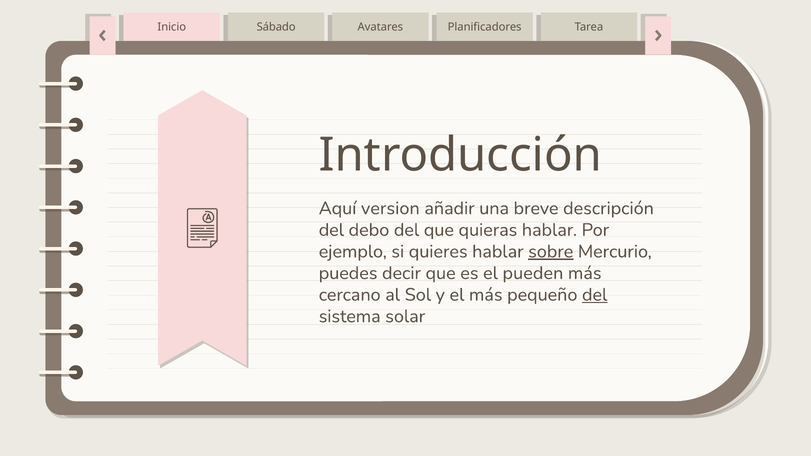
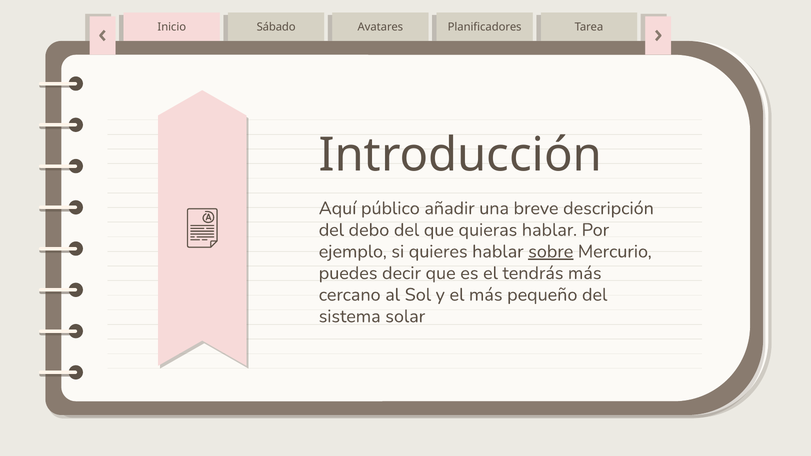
version: version -> público
pueden: pueden -> tendrás
del at (595, 295) underline: present -> none
